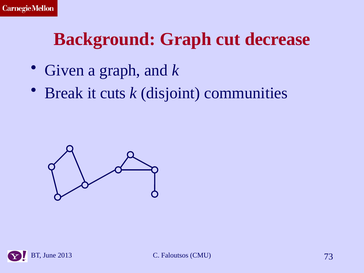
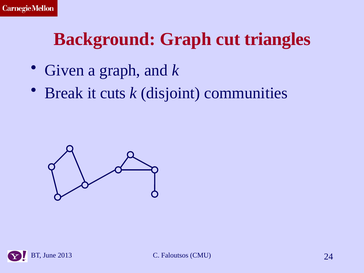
decrease: decrease -> triangles
73: 73 -> 24
